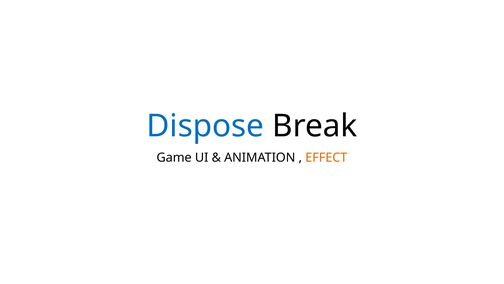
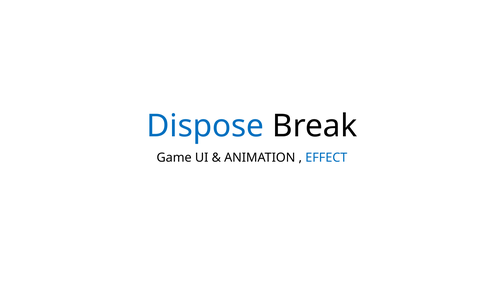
EFFECT colour: orange -> blue
